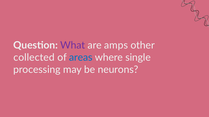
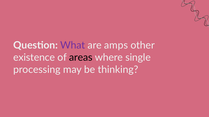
collected: collected -> existence
areas colour: blue -> black
neurons: neurons -> thinking
